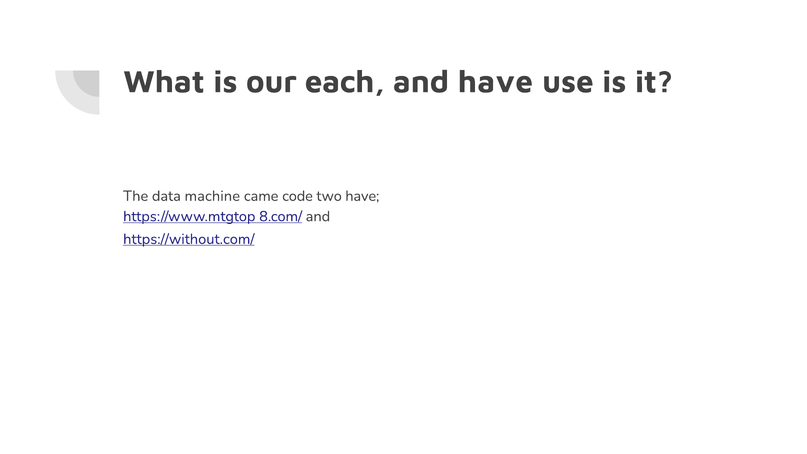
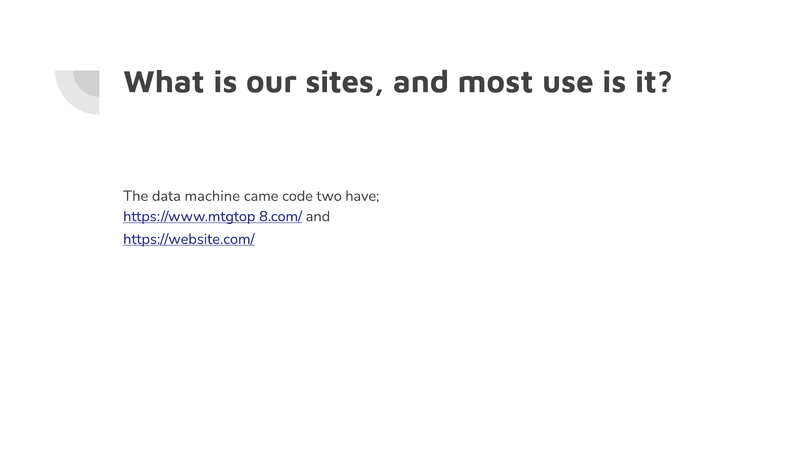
each: each -> sites
and have: have -> most
https://without.com/: https://without.com/ -> https://website.com/
